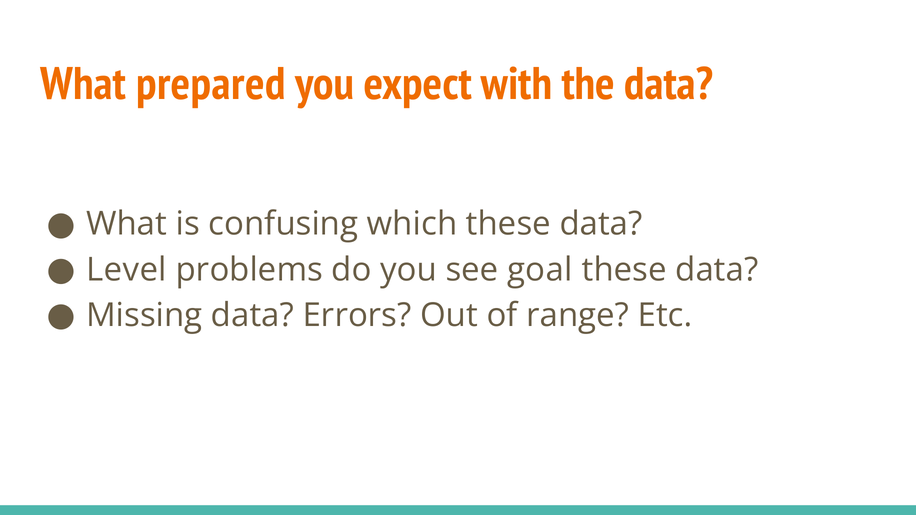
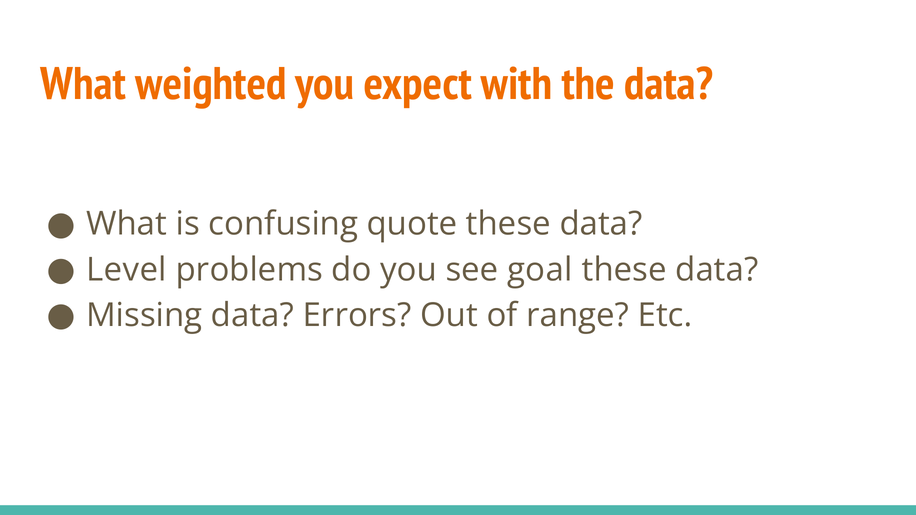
prepared: prepared -> weighted
which: which -> quote
